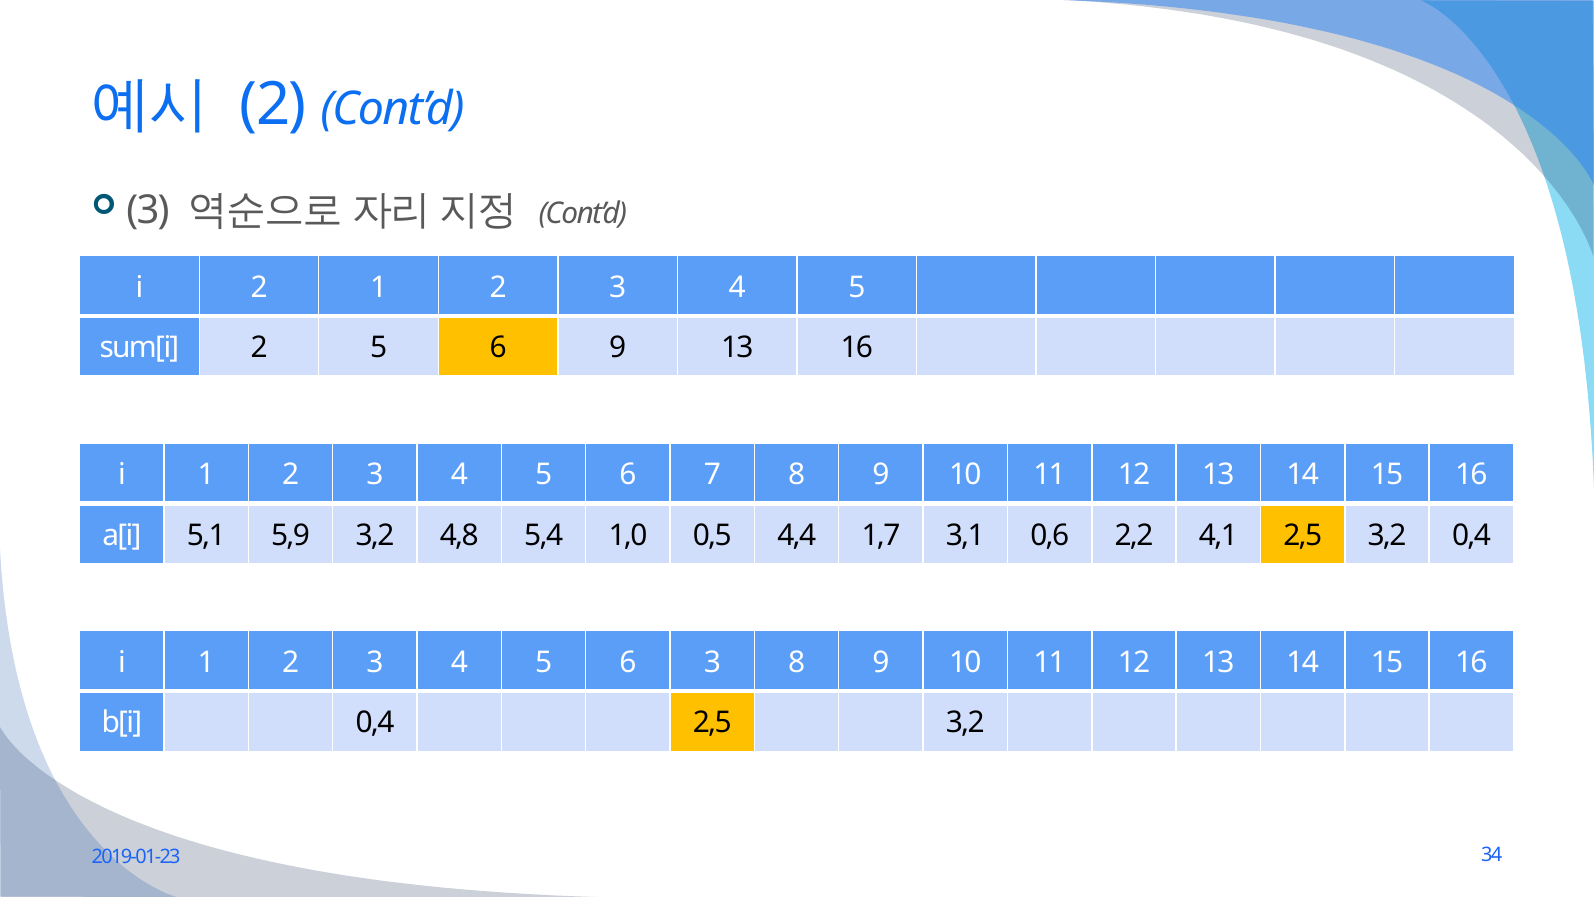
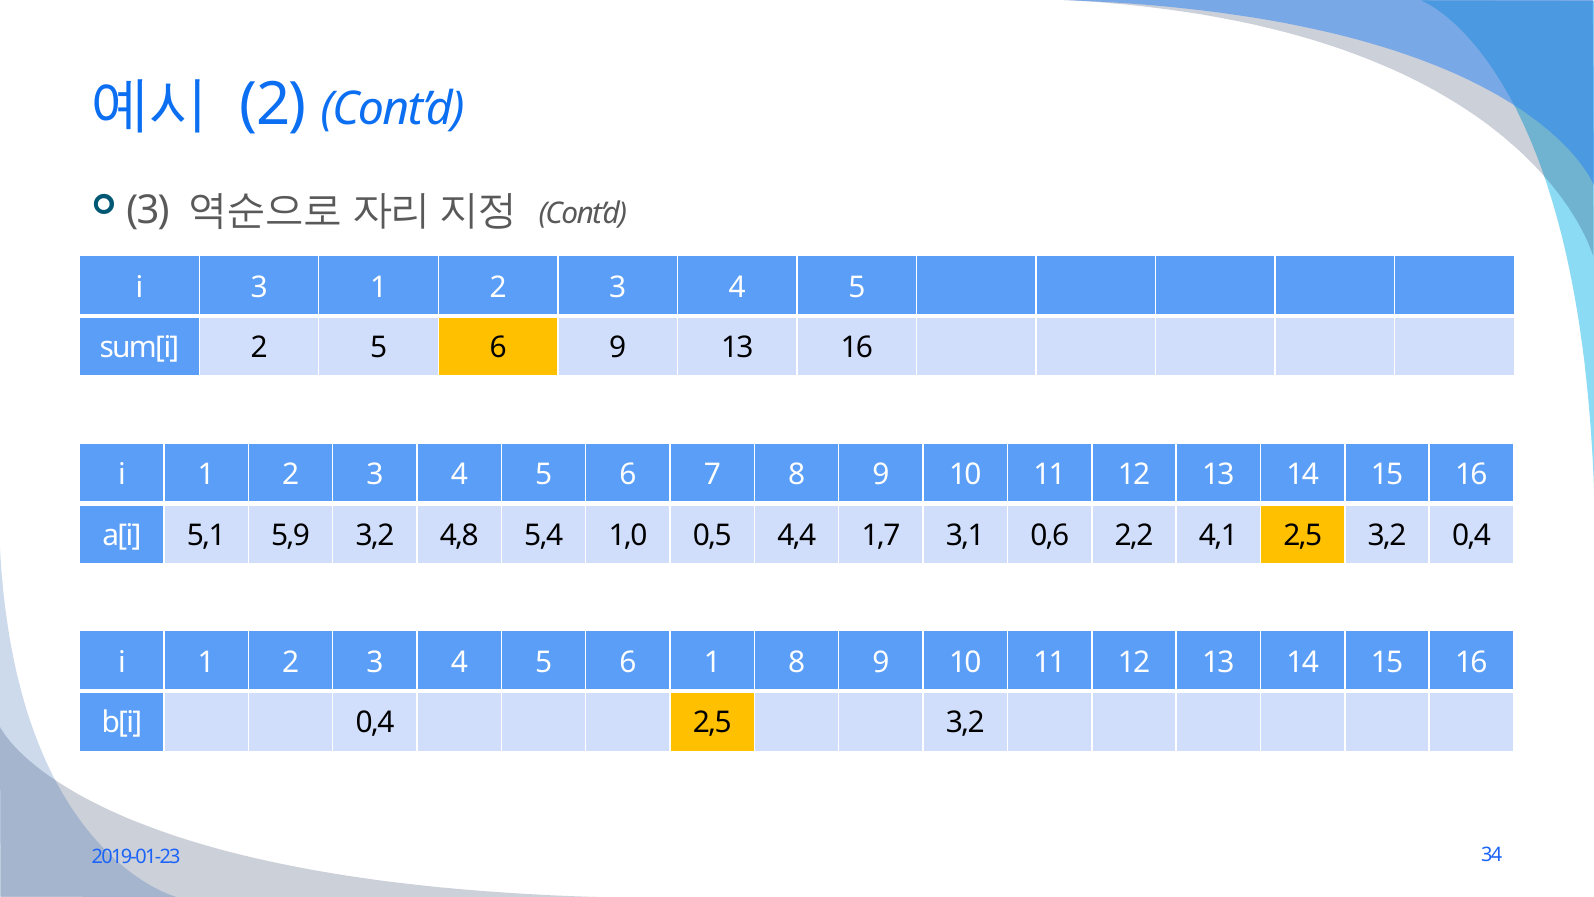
i 2: 2 -> 3
6 3: 3 -> 1
